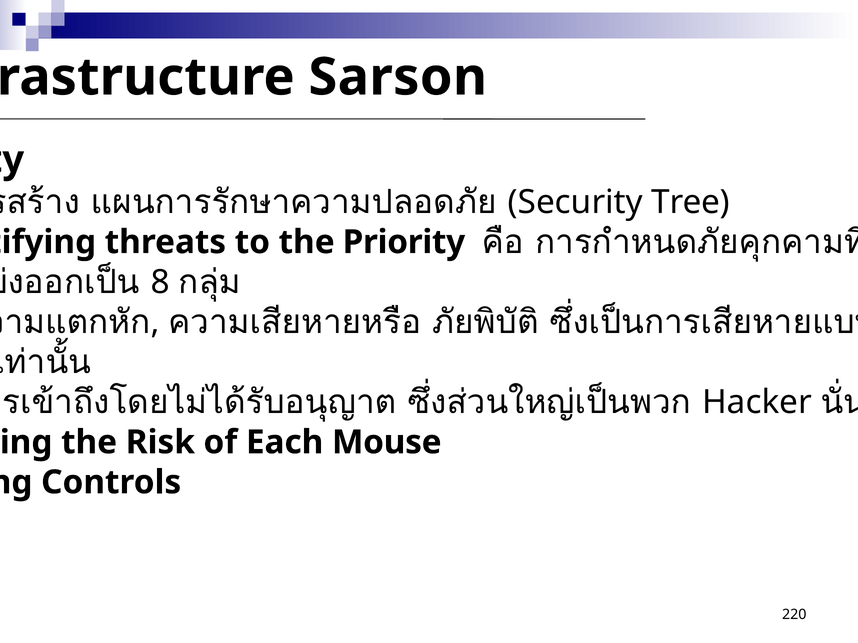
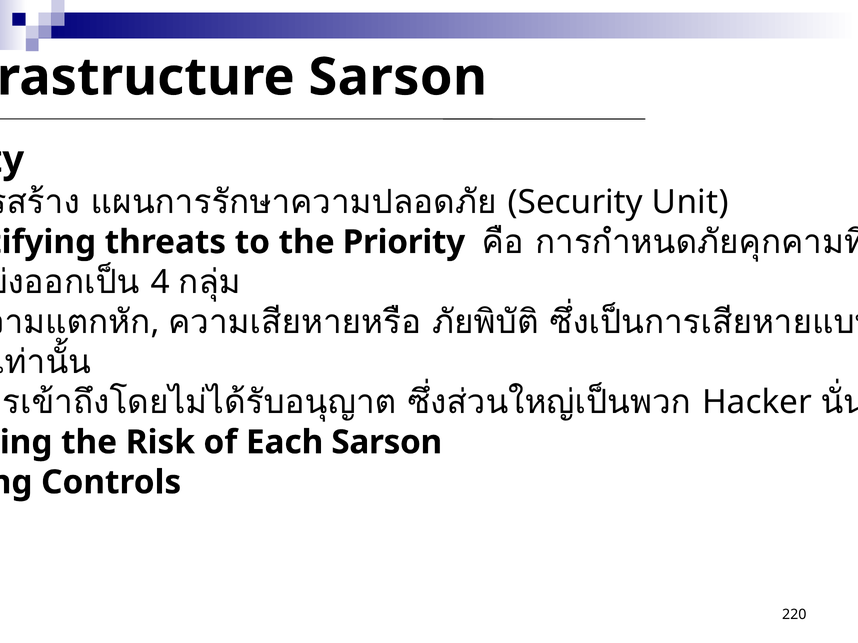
Tree: Tree -> Unit
8: 8 -> 4
Each Mouse: Mouse -> Sarson
